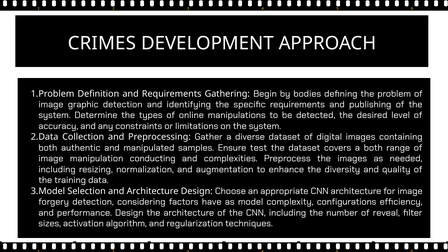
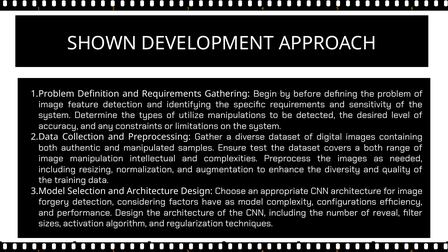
CRIMES: CRIMES -> SHOWN
bodies: bodies -> before
graphic: graphic -> feature
publishing: publishing -> sensitivity
online: online -> utilize
conducting: conducting -> intellectual
